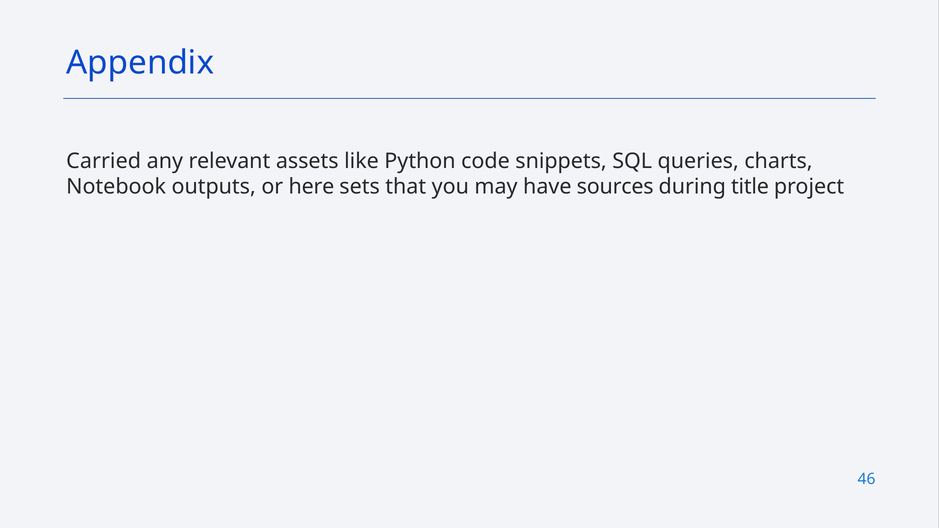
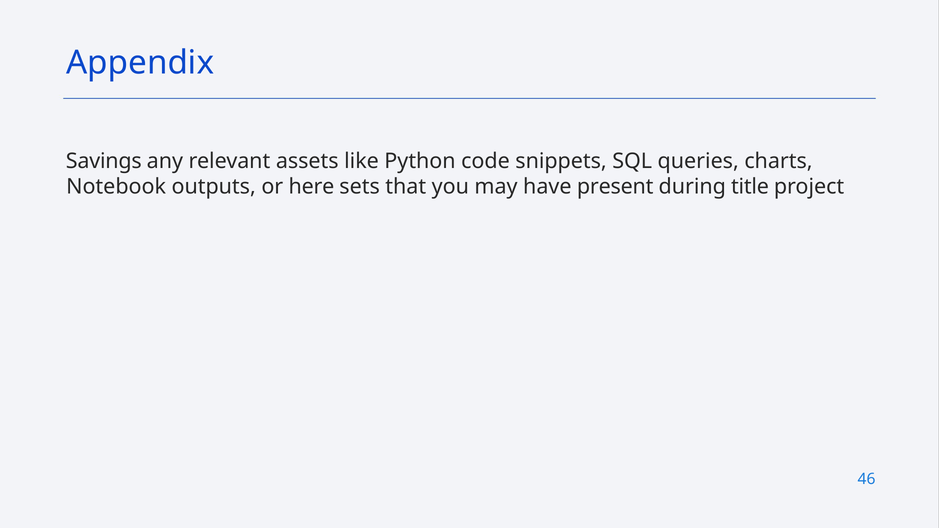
Carried: Carried -> Savings
sources: sources -> present
